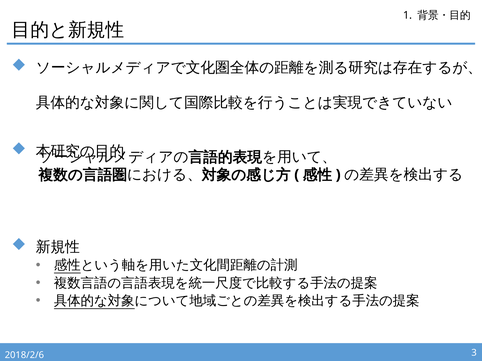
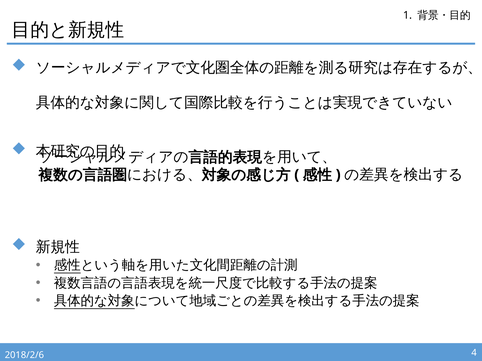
3: 3 -> 4
